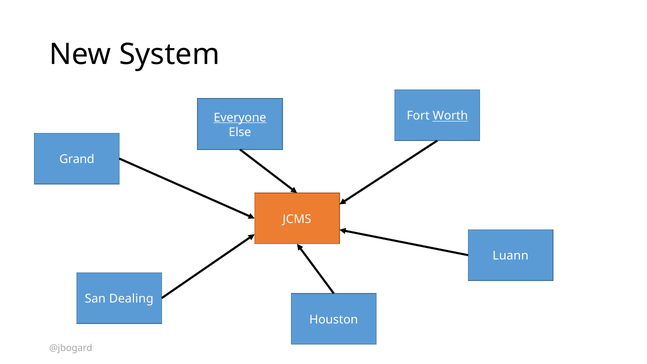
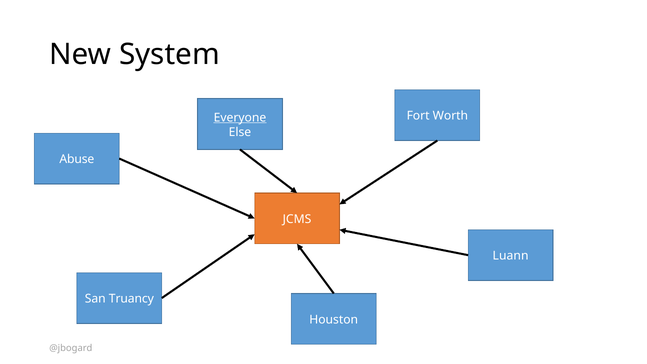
Worth underline: present -> none
Grand: Grand -> Abuse
Dealing: Dealing -> Truancy
